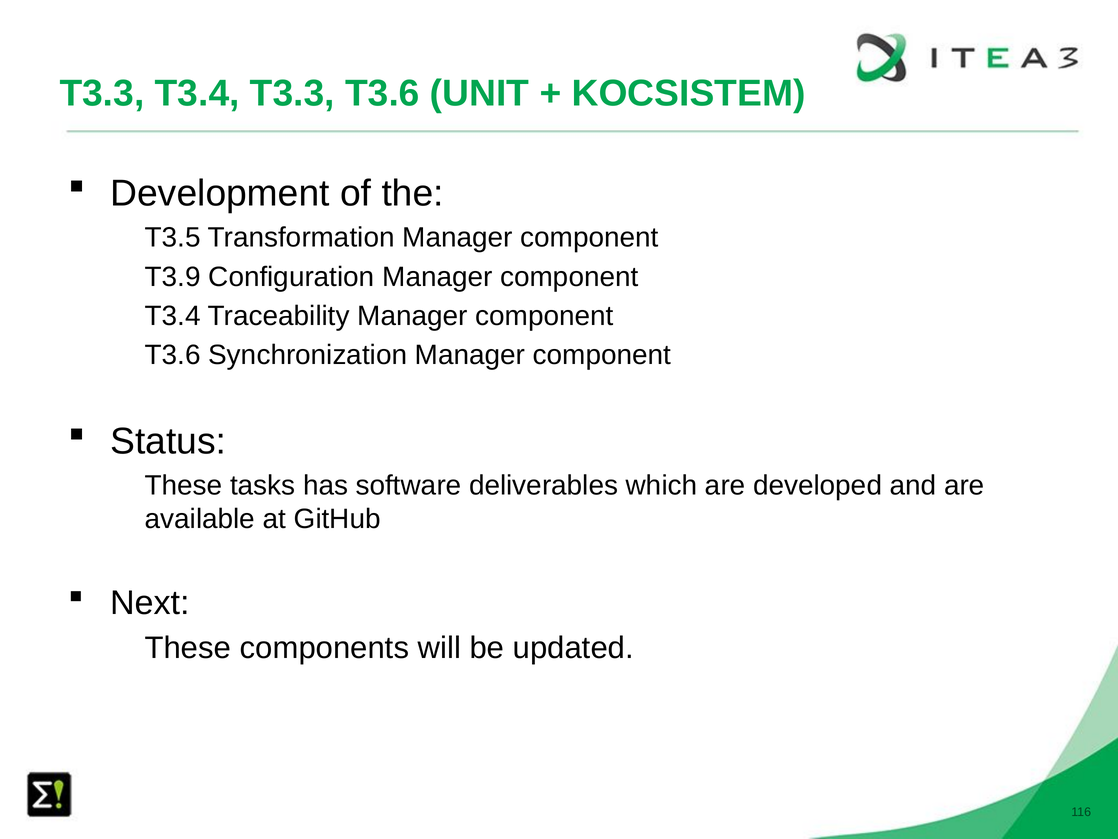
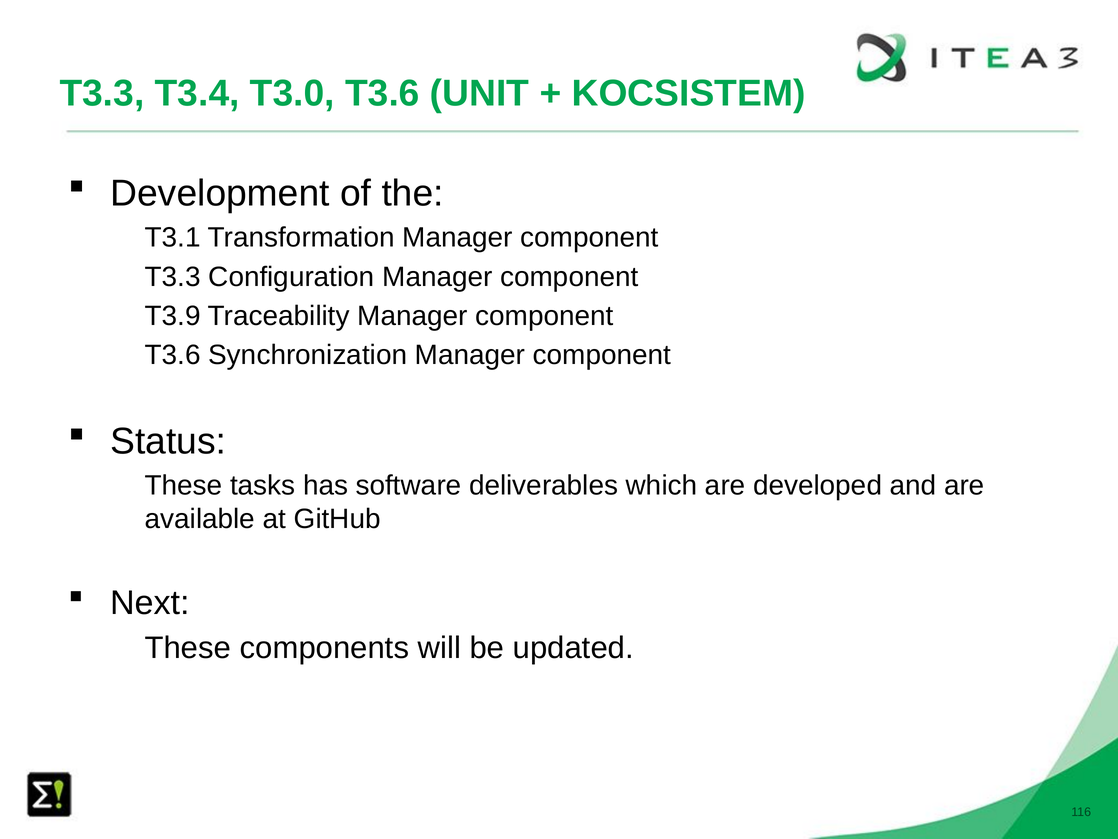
T3.4 T3.3: T3.3 -> T3.0
T3.5: T3.5 -> T3.1
T3.9 at (173, 277): T3.9 -> T3.3
T3.4 at (173, 316): T3.4 -> T3.9
